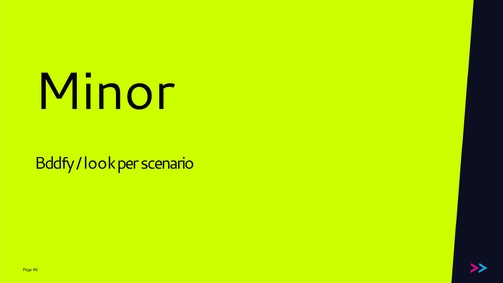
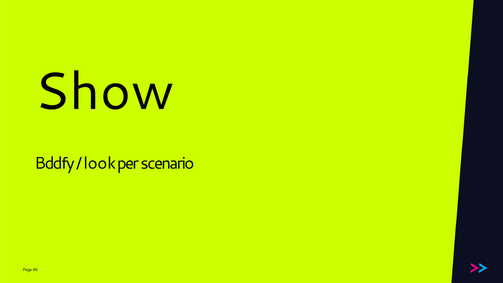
Minor: Minor -> Show
